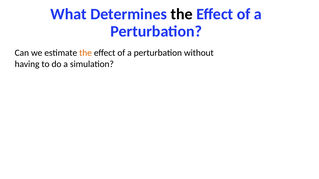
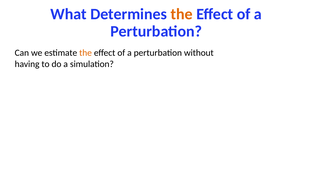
the at (182, 14) colour: black -> orange
